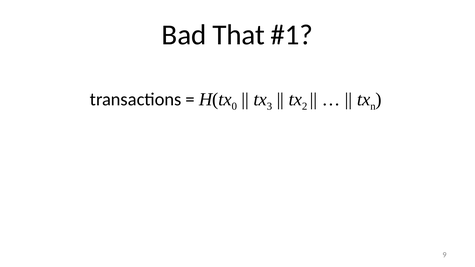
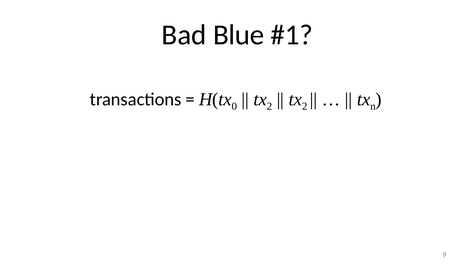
That: That -> Blue
3 at (269, 107): 3 -> 2
